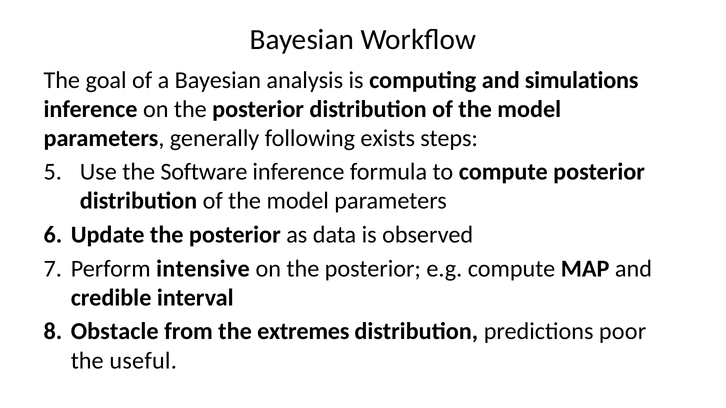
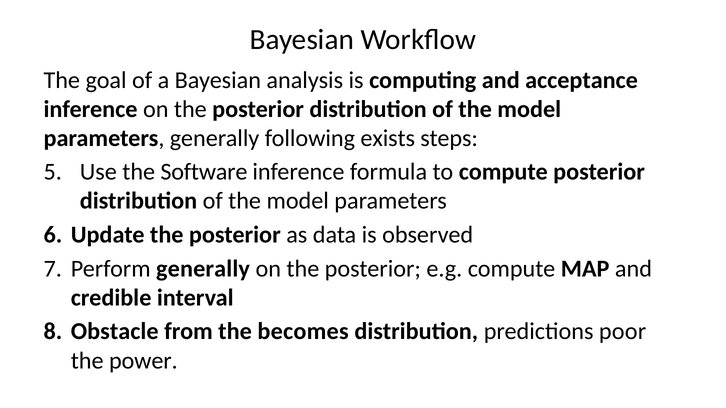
simulations: simulations -> acceptance
Perform intensive: intensive -> generally
extremes: extremes -> becomes
useful: useful -> power
